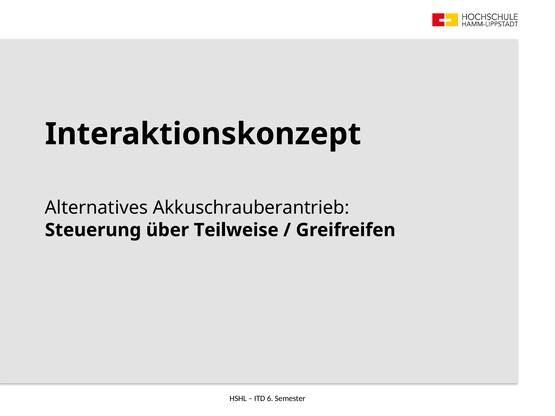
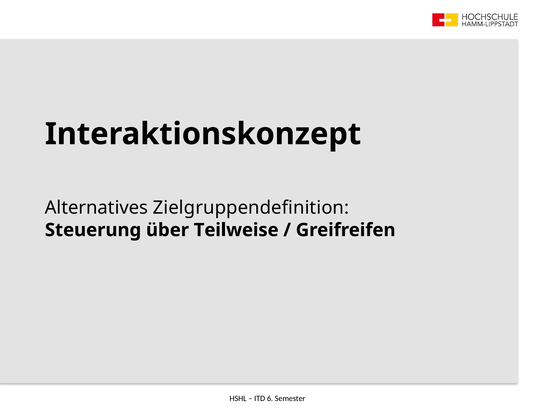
Akkuschrauberantrieb: Akkuschrauberantrieb -> Zielgruppendefinition
